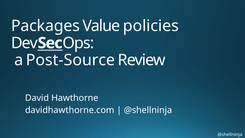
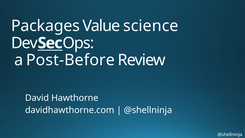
policies: policies -> science
Post-Source: Post-Source -> Post-Before
